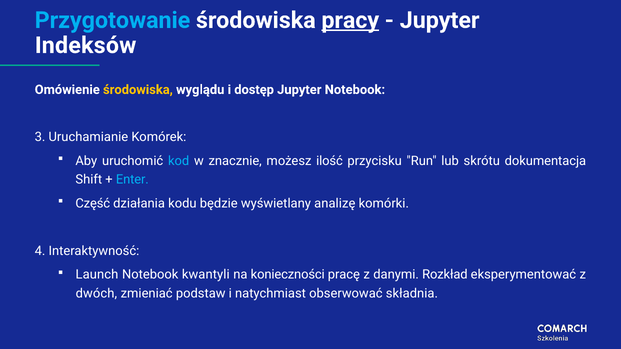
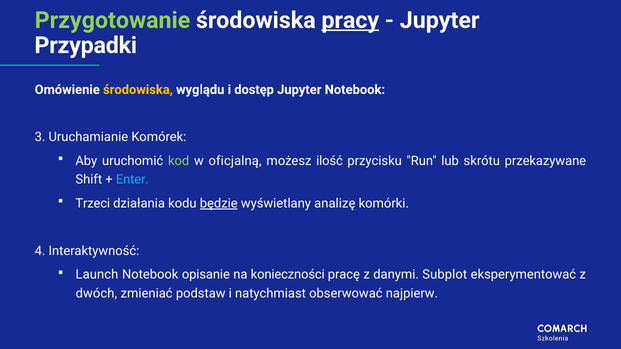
Przygotowanie colour: light blue -> light green
Indeksów: Indeksów -> Przypadki
kod colour: light blue -> light green
znacznie: znacznie -> oficjalną
dokumentacja: dokumentacja -> przekazywane
Część: Część -> Trzeci
będzie underline: none -> present
kwantyli: kwantyli -> opisanie
Rozkład: Rozkład -> Subplot
składnia: składnia -> najpierw
